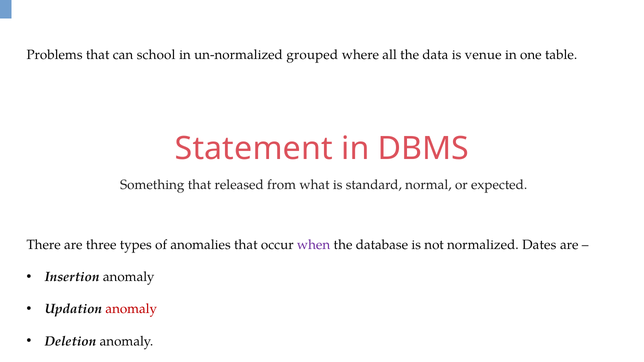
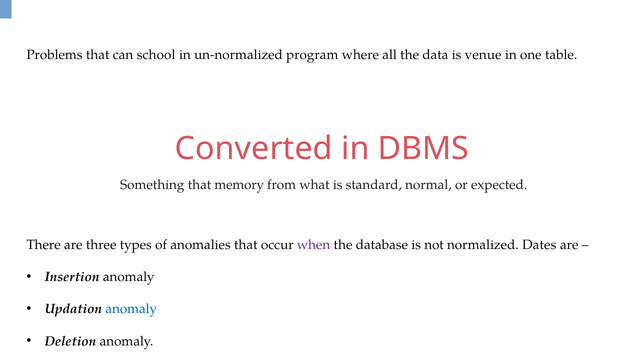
grouped: grouped -> program
Statement: Statement -> Converted
released: released -> memory
anomaly at (131, 309) colour: red -> blue
